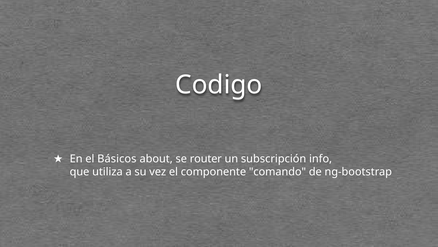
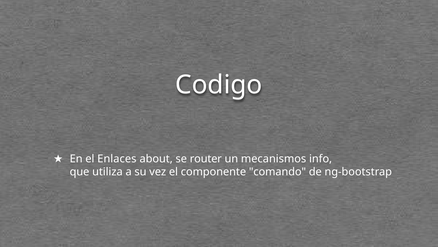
Básicos: Básicos -> Enlaces
subscripción: subscripción -> mecanismos
